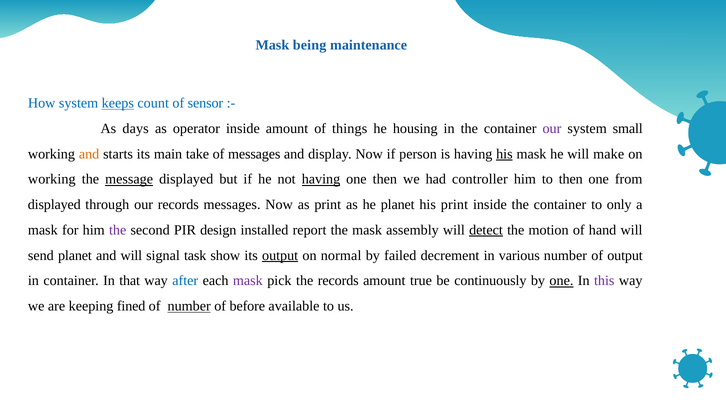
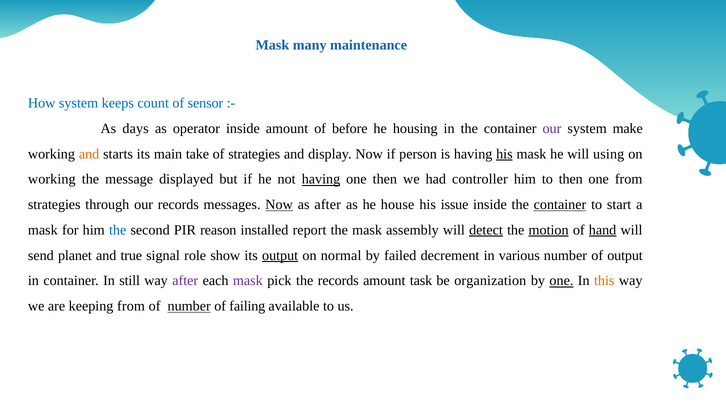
being: being -> many
keeps underline: present -> none
things: things -> before
small: small -> make
of messages: messages -> strategies
make: make -> using
message underline: present -> none
displayed at (54, 205): displayed -> strategies
Now at (279, 205) underline: none -> present
as print: print -> after
he planet: planet -> house
his print: print -> issue
container at (560, 205) underline: none -> present
only: only -> start
the at (118, 230) colour: purple -> blue
design: design -> reason
motion underline: none -> present
hand underline: none -> present
and will: will -> true
task: task -> role
that: that -> still
after at (185, 281) colour: blue -> purple
true: true -> task
continuously: continuously -> organization
this colour: purple -> orange
keeping fined: fined -> from
before: before -> failing
